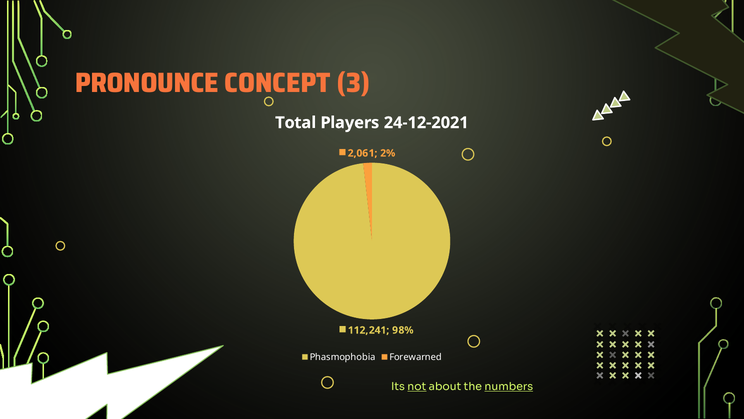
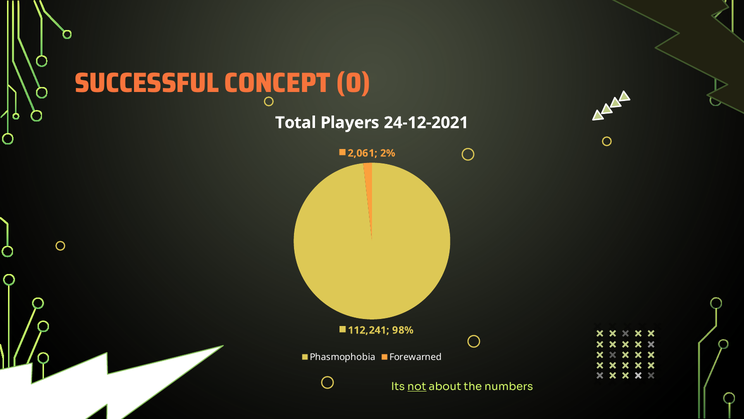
PRONOUNCE: PRONOUNCE -> SUCCESSFUL
3: 3 -> 0
numbers underline: present -> none
